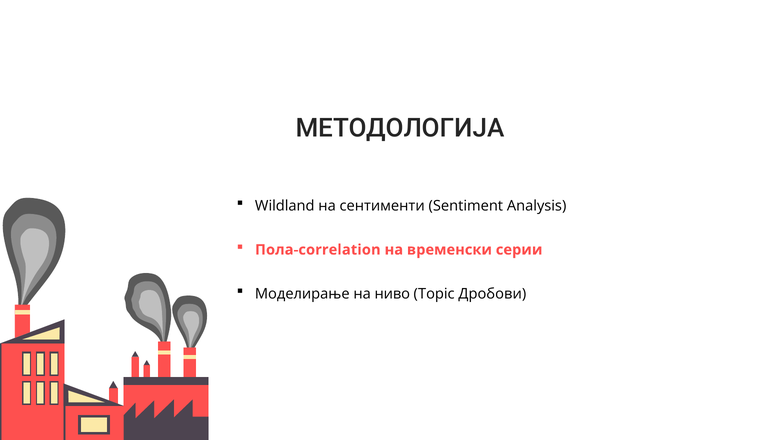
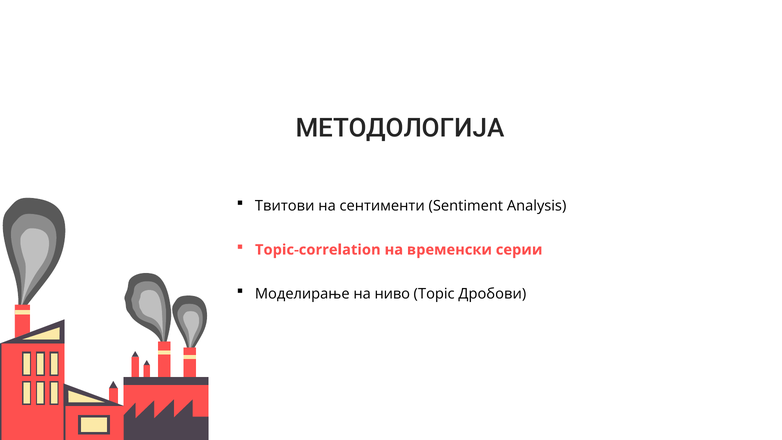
Wildland: Wildland -> Твитови
Пола-correlation: Пола-correlation -> Topic-correlation
